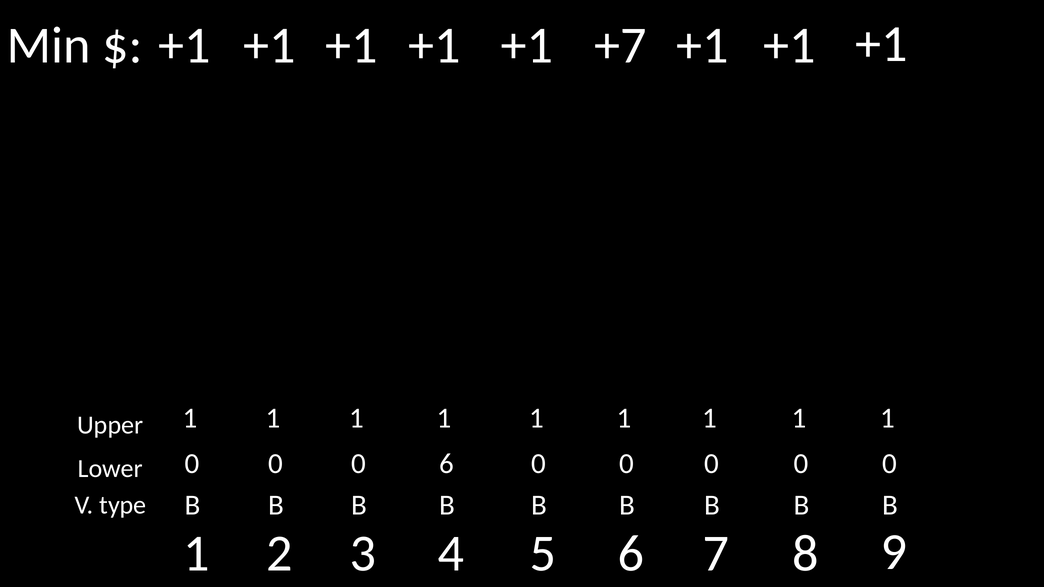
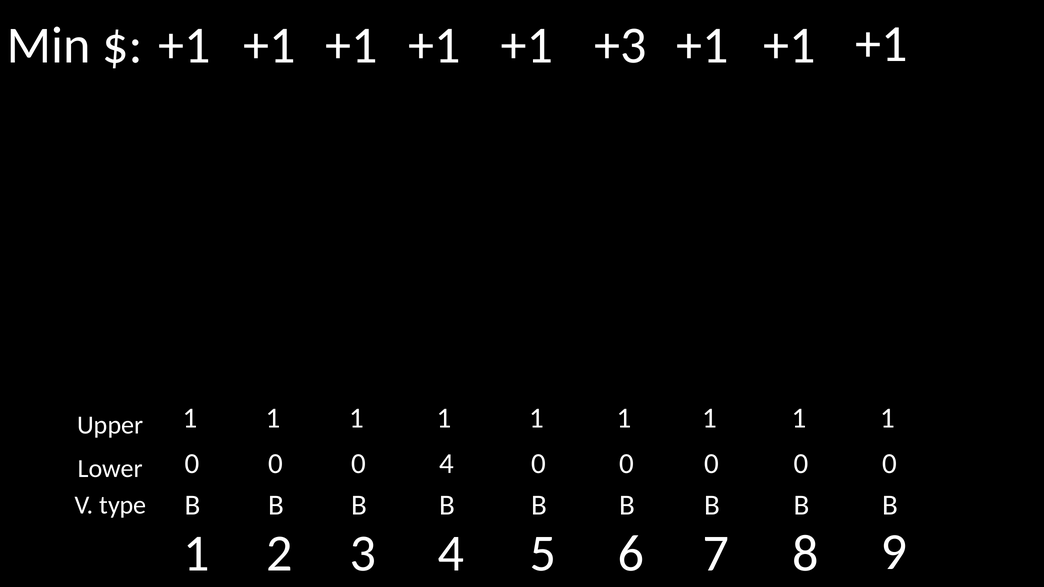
+7: +7 -> +3
0 6: 6 -> 4
